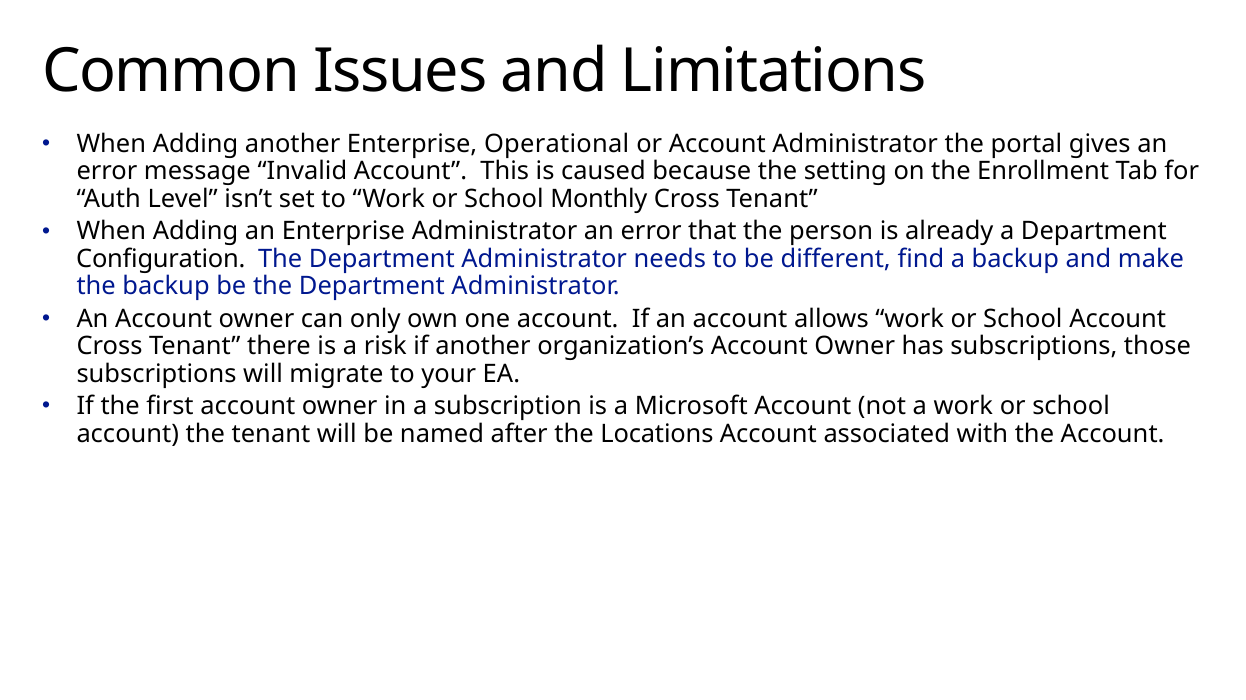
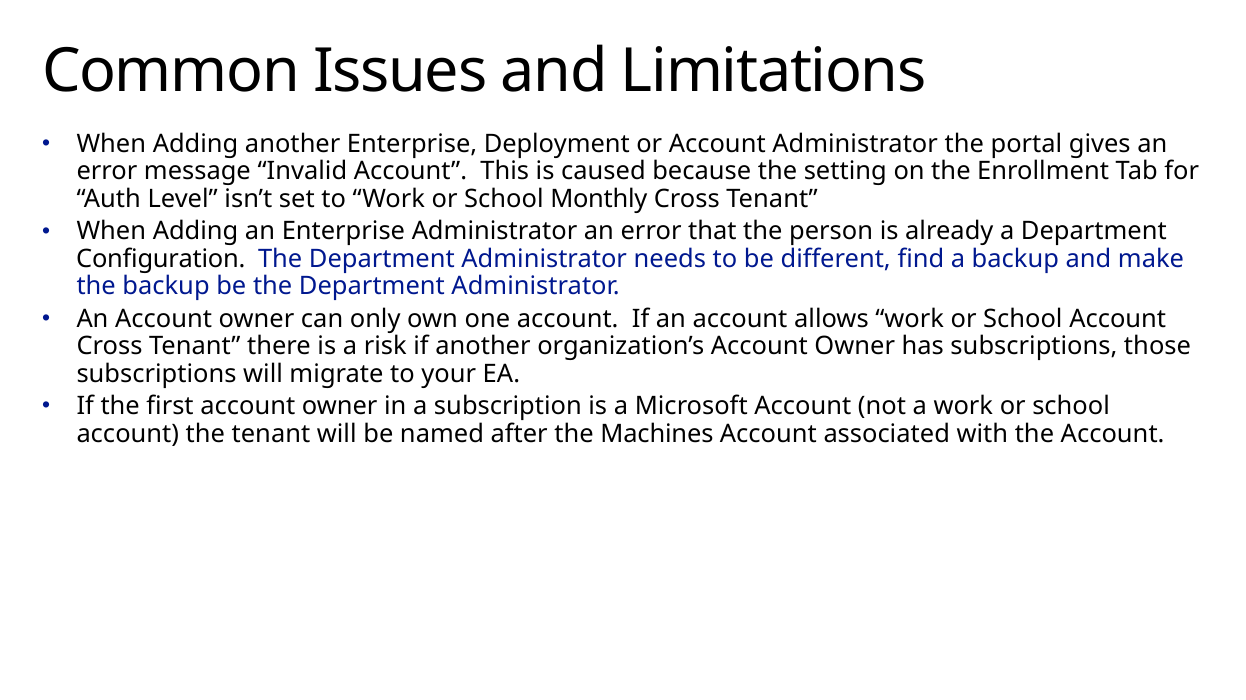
Operational: Operational -> Deployment
Locations: Locations -> Machines
